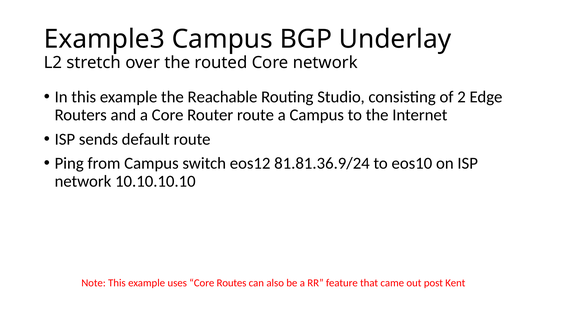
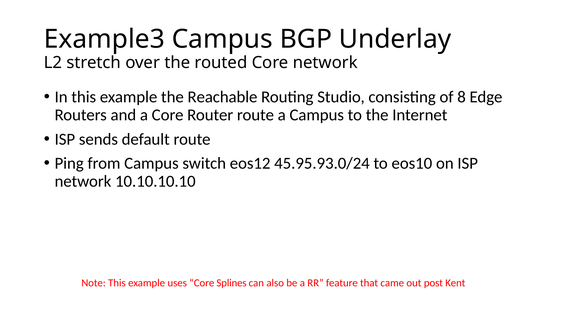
2: 2 -> 8
81.81.36.9/24: 81.81.36.9/24 -> 45.95.93.0/24
Routes: Routes -> Splines
